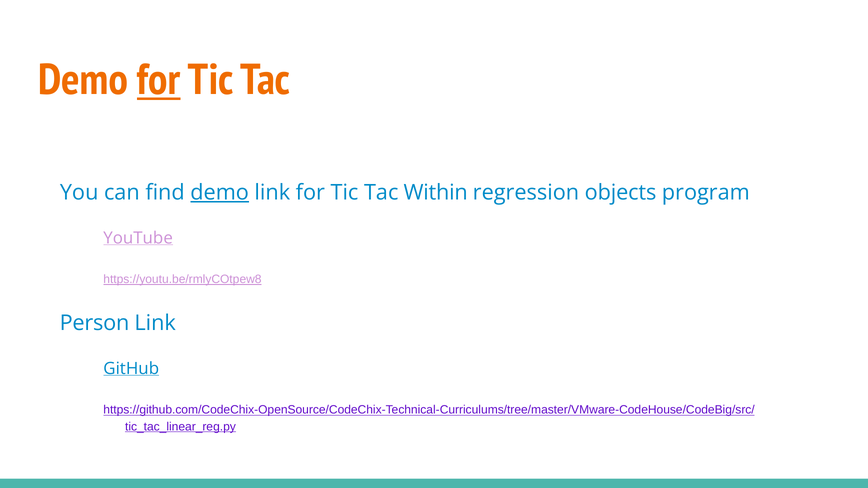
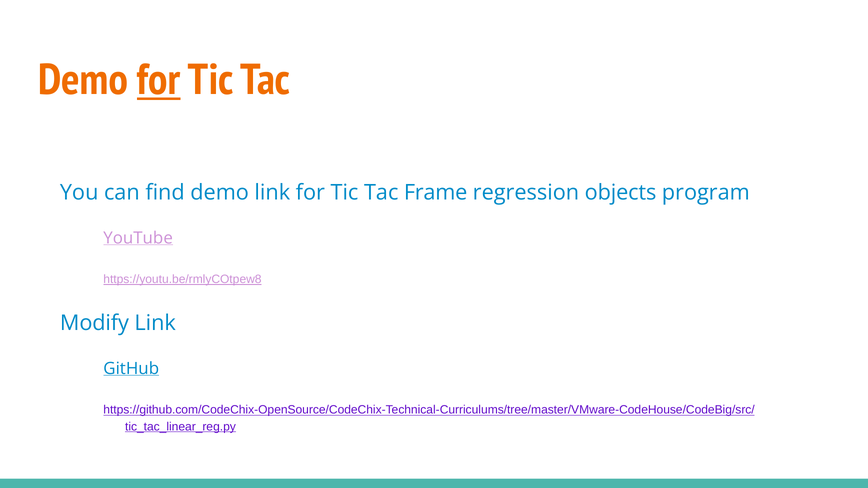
demo at (220, 193) underline: present -> none
Within: Within -> Frame
Person: Person -> Modify
